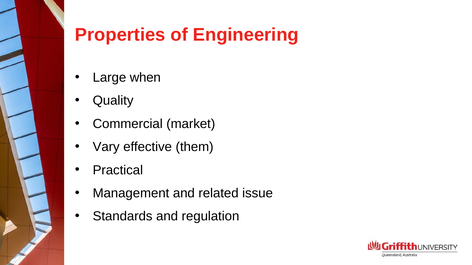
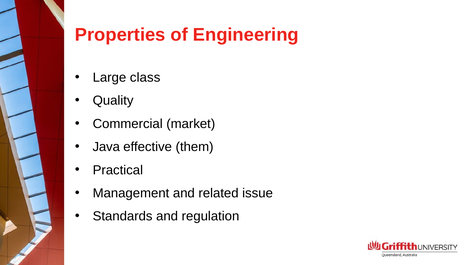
when: when -> class
Vary: Vary -> Java
